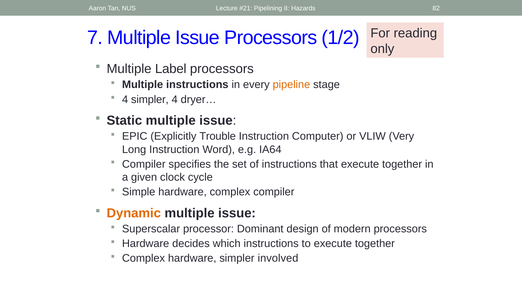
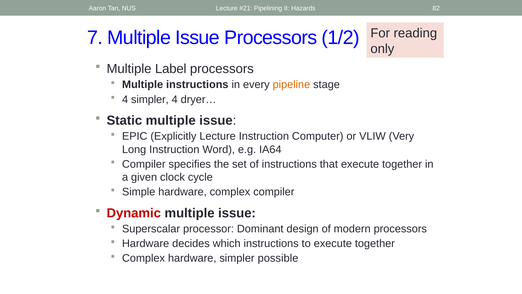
Explicitly Trouble: Trouble -> Lecture
Dynamic colour: orange -> red
involved: involved -> possible
